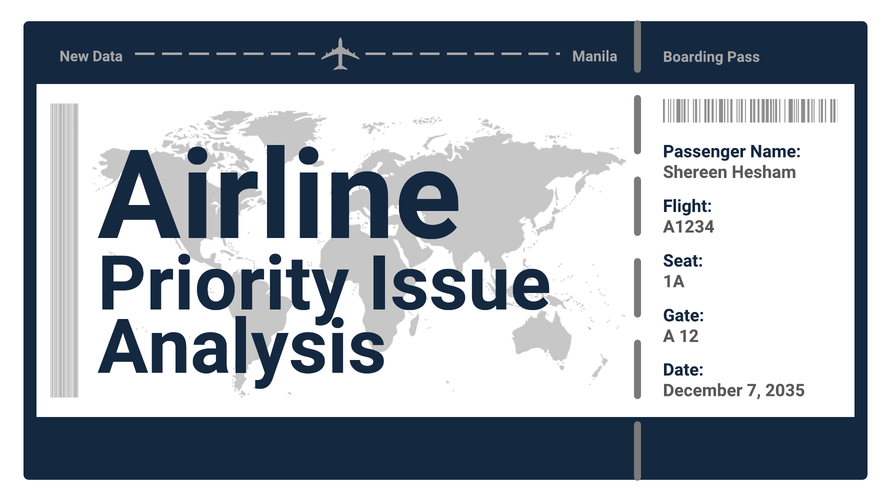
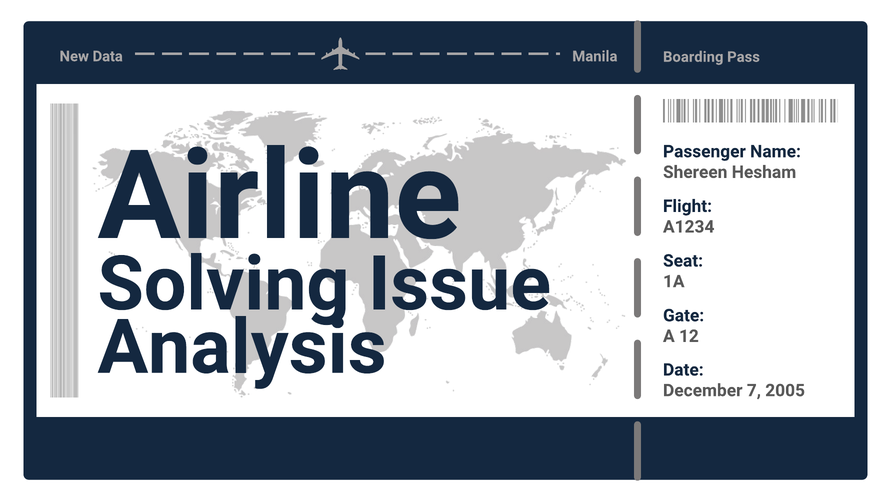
Priority: Priority -> Solving
2035: 2035 -> 2005
